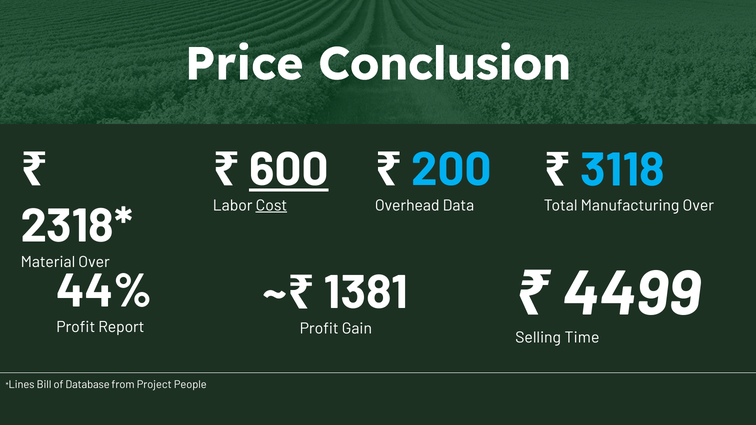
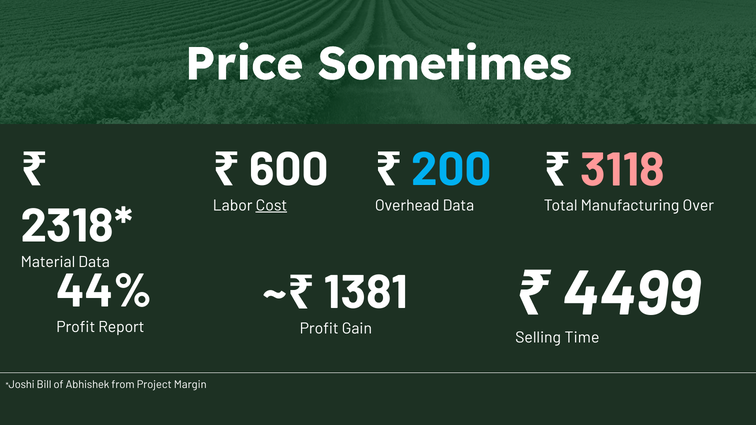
Conclusion: Conclusion -> Sometimes
600 underline: present -> none
3118 colour: light blue -> pink
Material Over: Over -> Data
Lines: Lines -> Joshi
Database: Database -> Abhishek
People: People -> Margin
